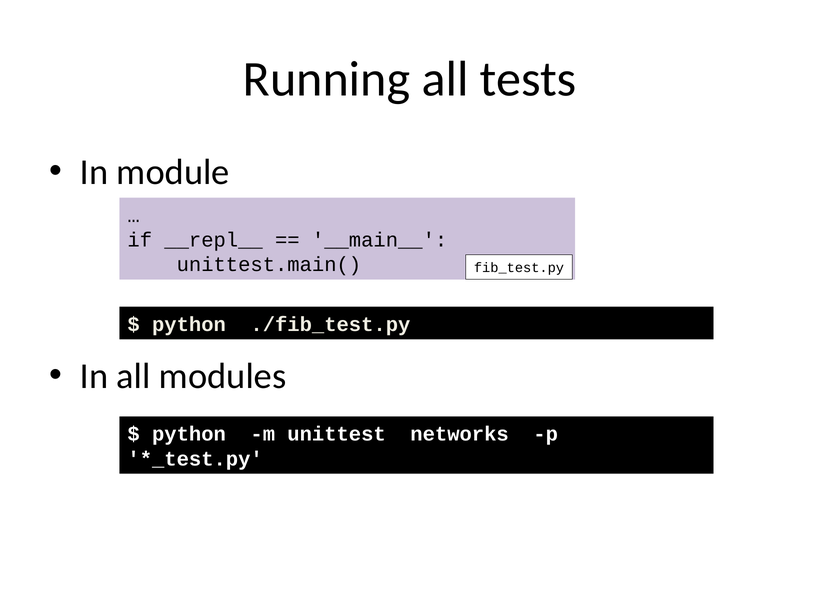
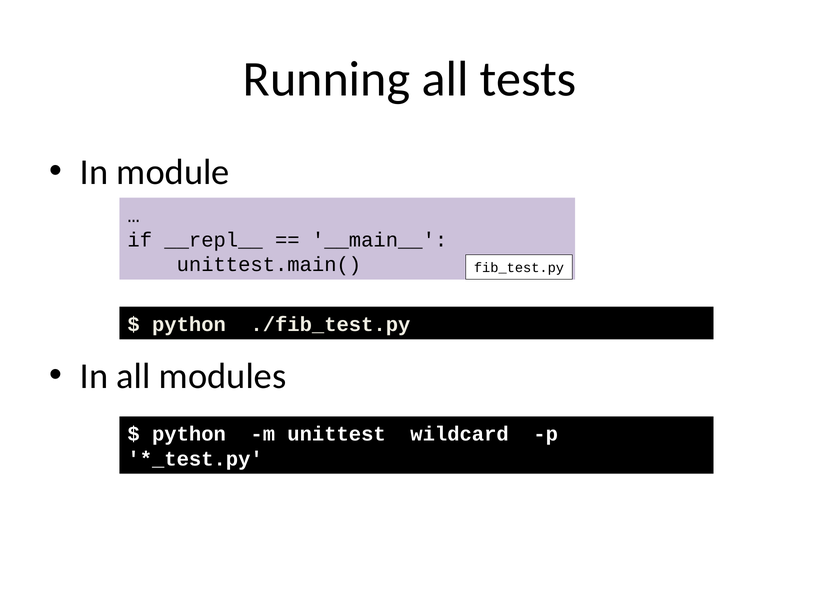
networks: networks -> wildcard
